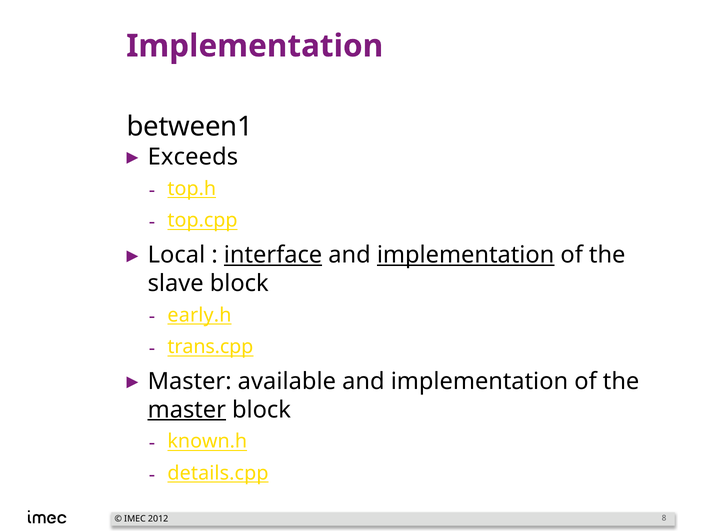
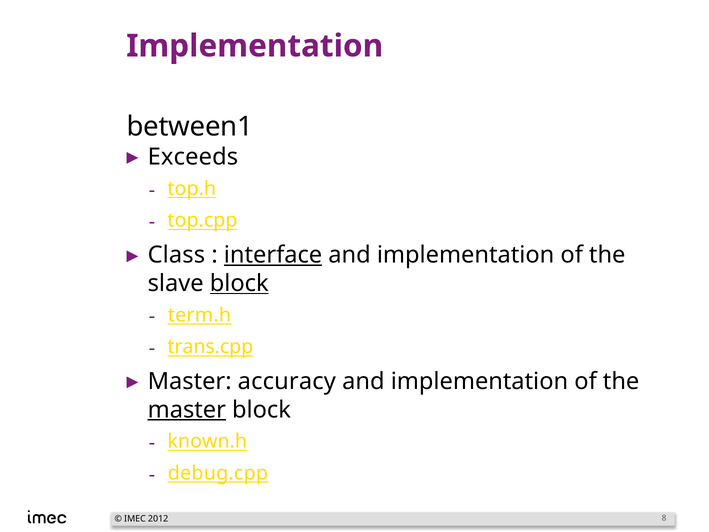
Local: Local -> Class
implementation at (466, 255) underline: present -> none
block at (239, 283) underline: none -> present
early.h: early.h -> term.h
available: available -> accuracy
details.cpp: details.cpp -> debug.cpp
